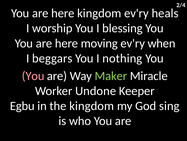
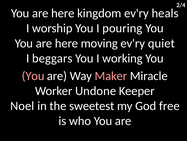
blessing: blessing -> pouring
when: when -> quiet
nothing: nothing -> working
Maker colour: light green -> pink
Egbu: Egbu -> Noel
the kingdom: kingdom -> sweetest
sing: sing -> free
